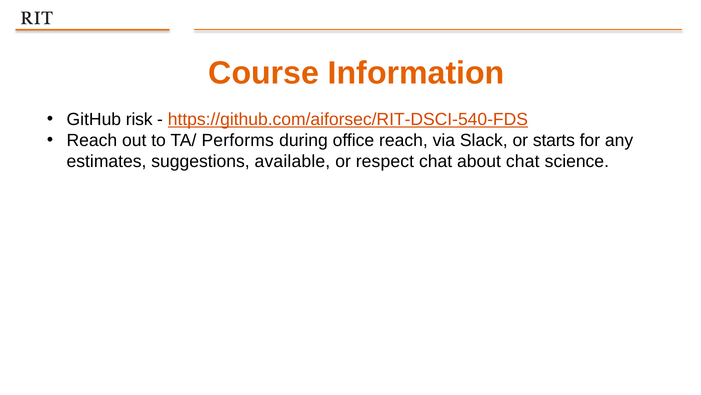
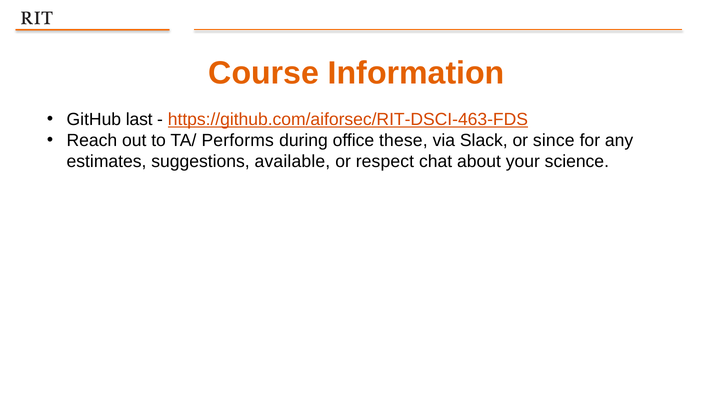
risk: risk -> last
https://github.com/aiforsec/RIT-DSCI-540-FDS: https://github.com/aiforsec/RIT-DSCI-540-FDS -> https://github.com/aiforsec/RIT-DSCI-463-FDS
office reach: reach -> these
starts: starts -> since
about chat: chat -> your
